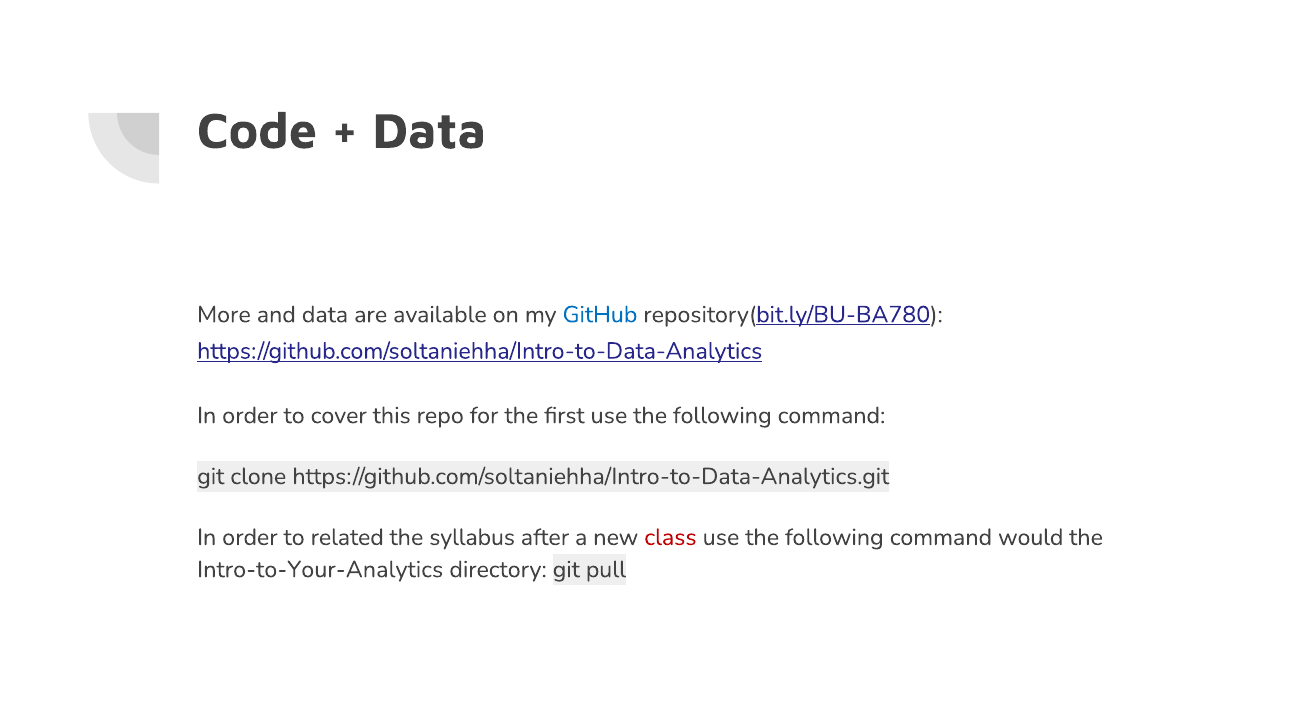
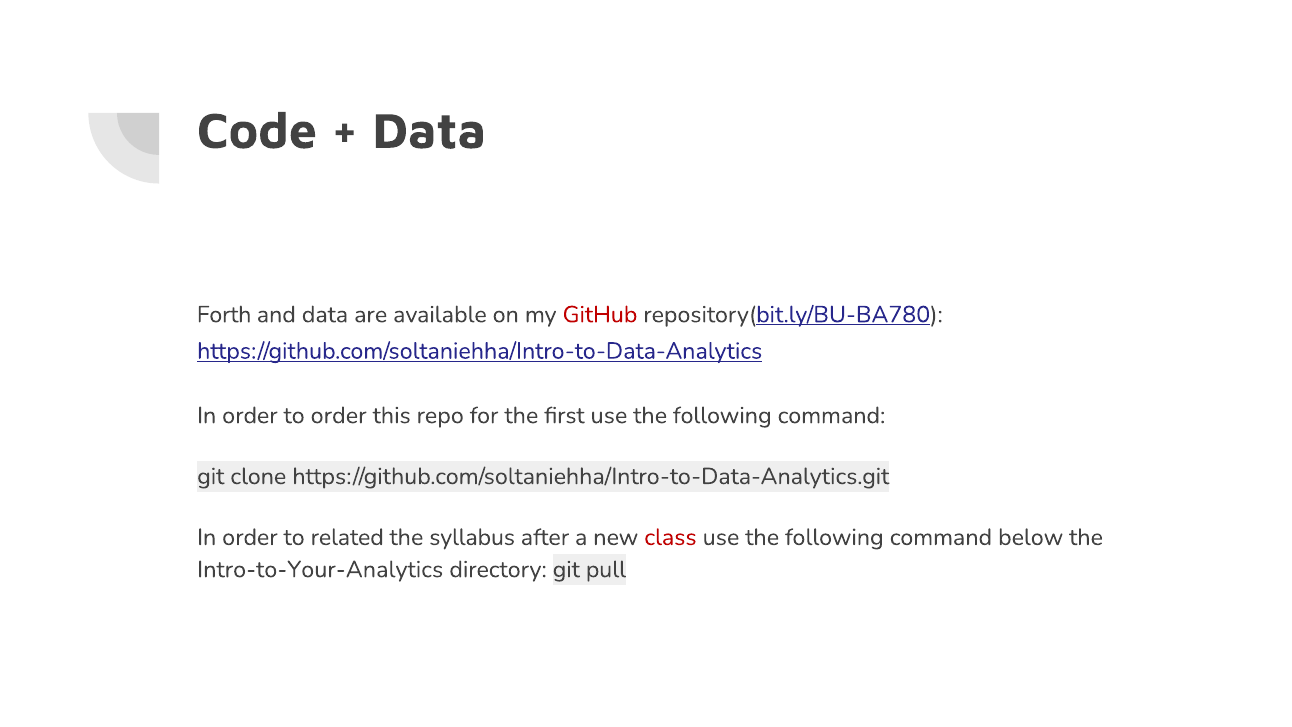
More: More -> Forth
GitHub colour: blue -> red
to cover: cover -> order
would: would -> below
